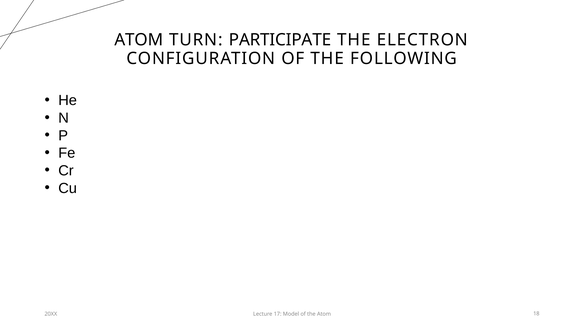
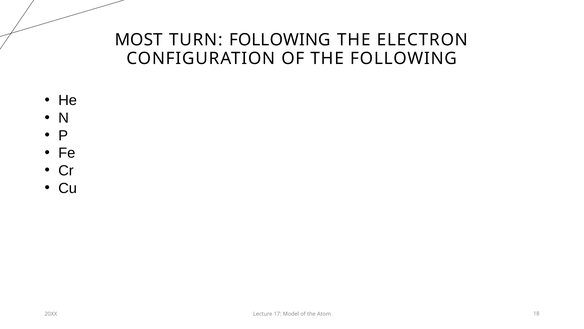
ATOM at (139, 40): ATOM -> MOST
TURN PARTICIPATE: PARTICIPATE -> FOLLOWING
